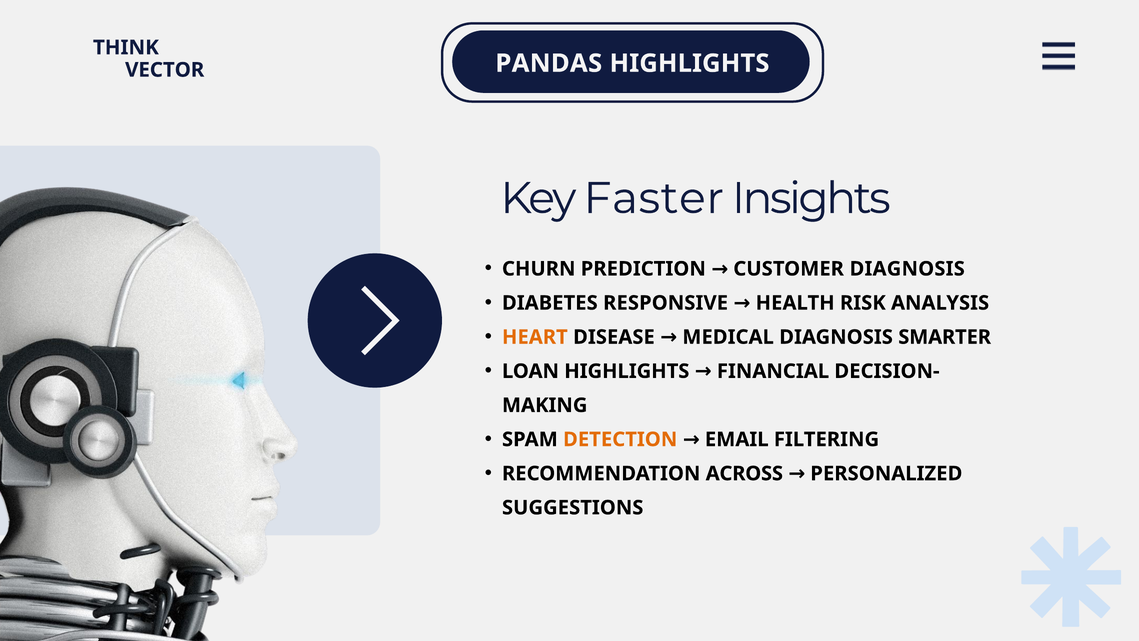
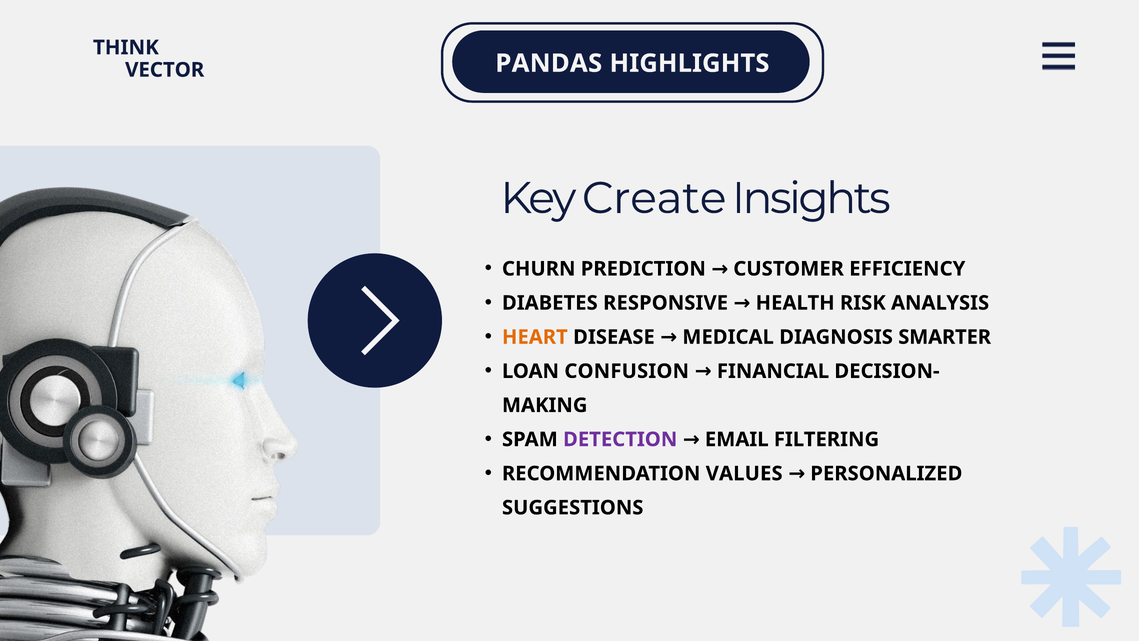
Faster: Faster -> Create
CUSTOMER DIAGNOSIS: DIAGNOSIS -> EFFICIENCY
LOAN HIGHLIGHTS: HIGHLIGHTS -> CONFUSION
DETECTION colour: orange -> purple
ACROSS: ACROSS -> VALUES
